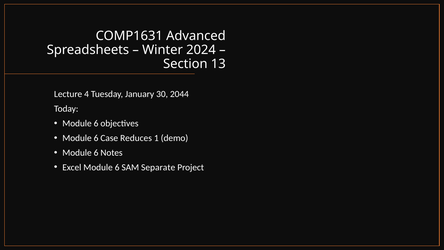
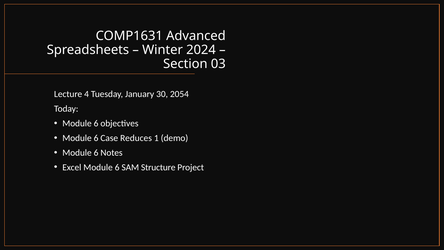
13: 13 -> 03
2044: 2044 -> 2054
Separate: Separate -> Structure
